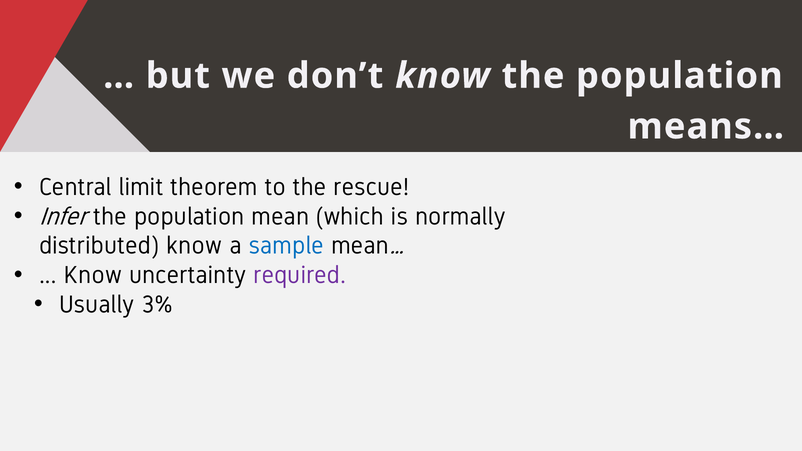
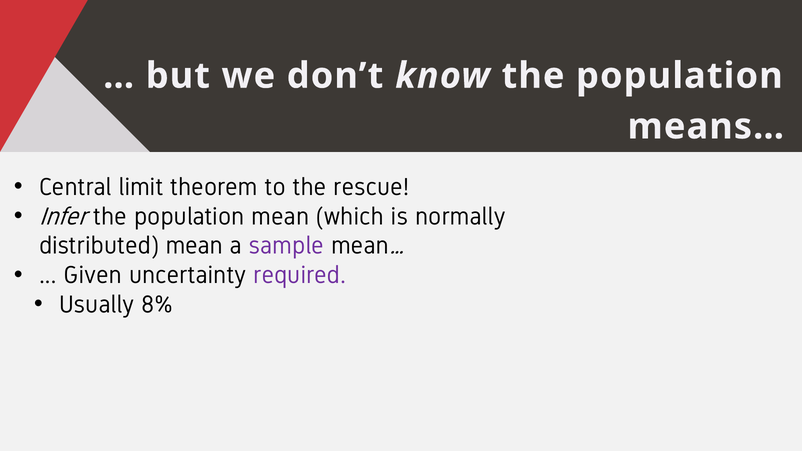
distributed know: know -> mean
sample colour: blue -> purple
Know at (93, 275): Know -> Given
3%: 3% -> 8%
